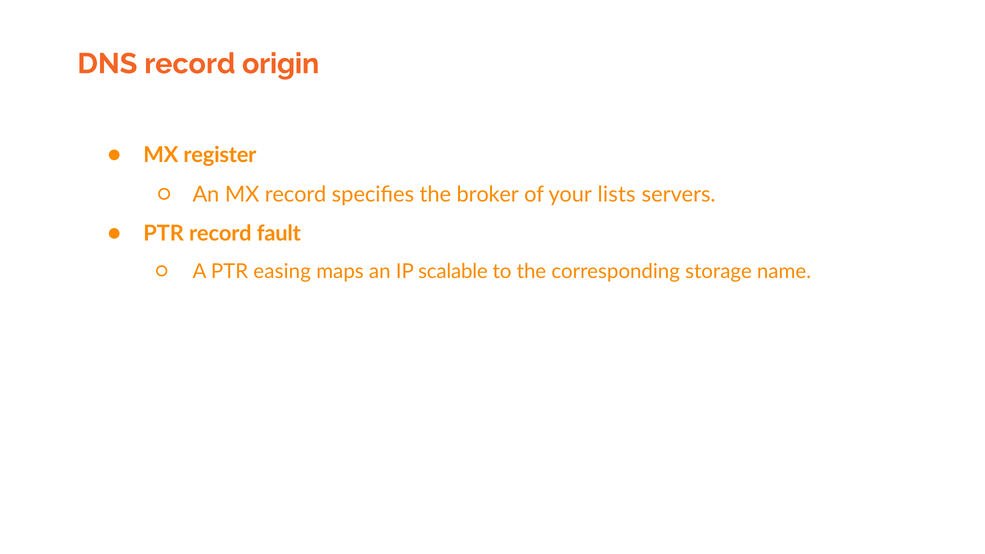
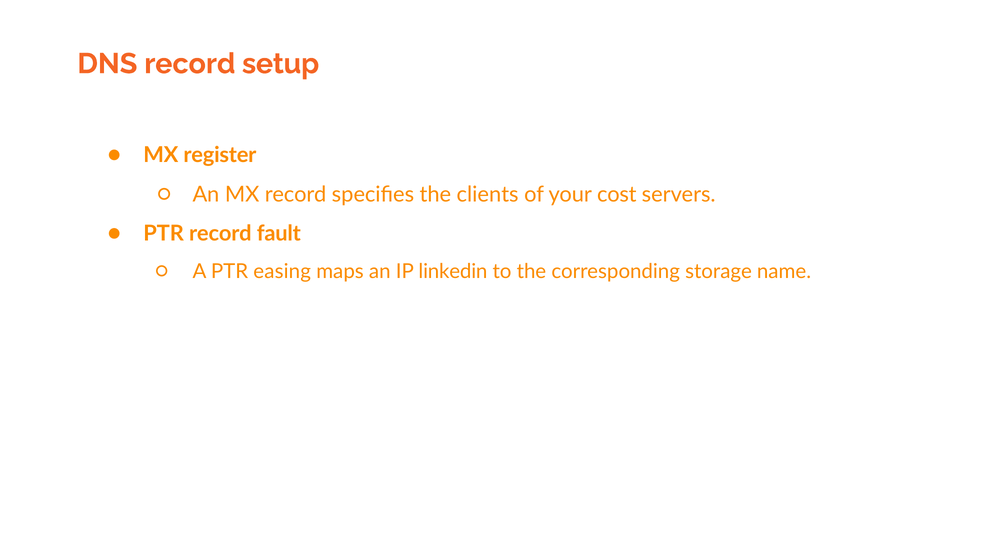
origin: origin -> setup
broker: broker -> clients
lists: lists -> cost
scalable: scalable -> linkedin
